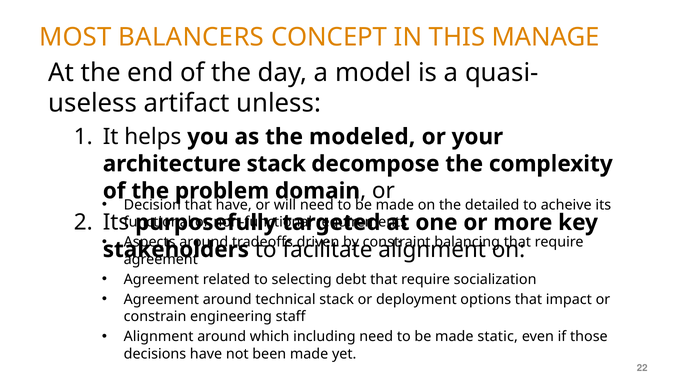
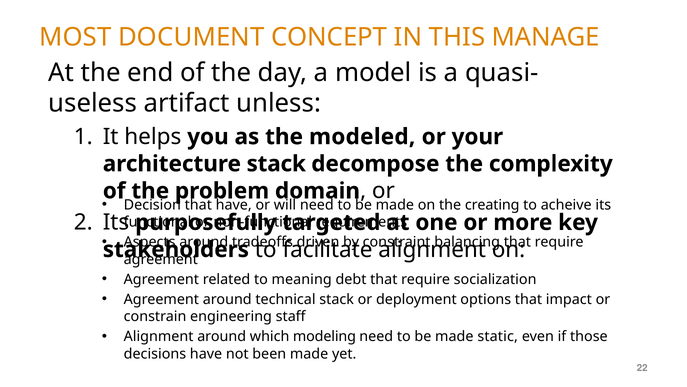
BALANCERS: BALANCERS -> DOCUMENT
detailed: detailed -> creating
selecting: selecting -> meaning
including: including -> modeling
